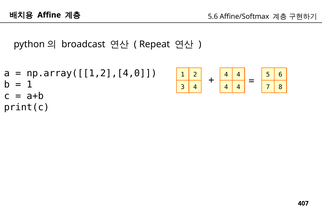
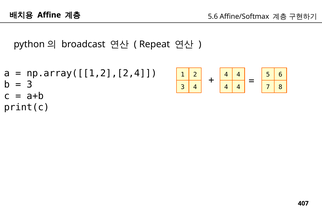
np.array([[1,2],[4,0: np.array([[1,2],[4,0 -> np.array([[1,2],[2,4
1 at (29, 84): 1 -> 3
